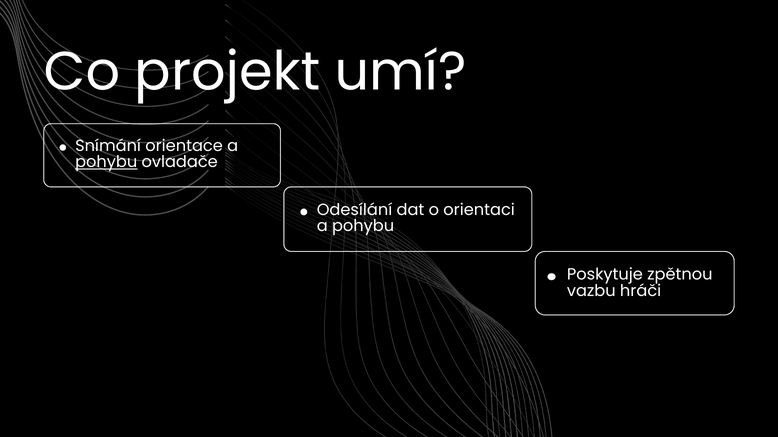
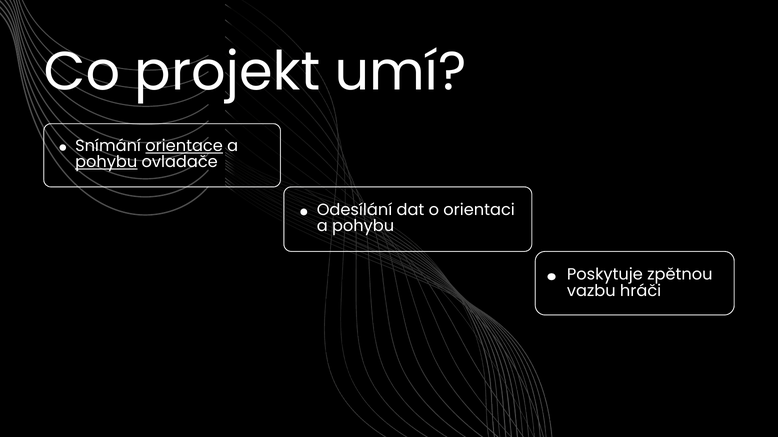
orientace underline: none -> present
